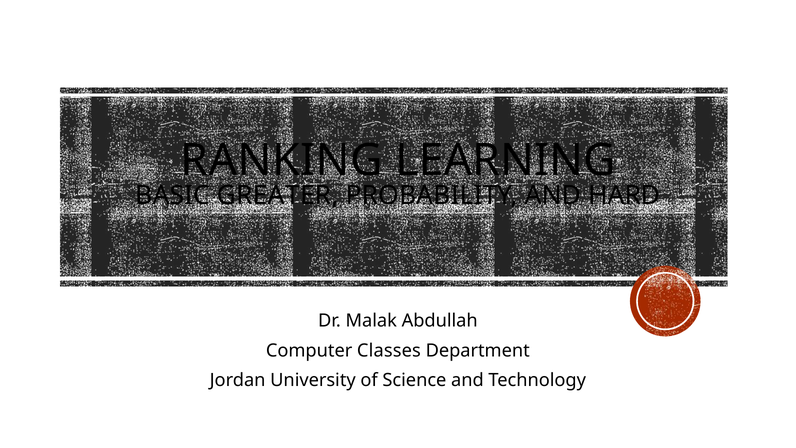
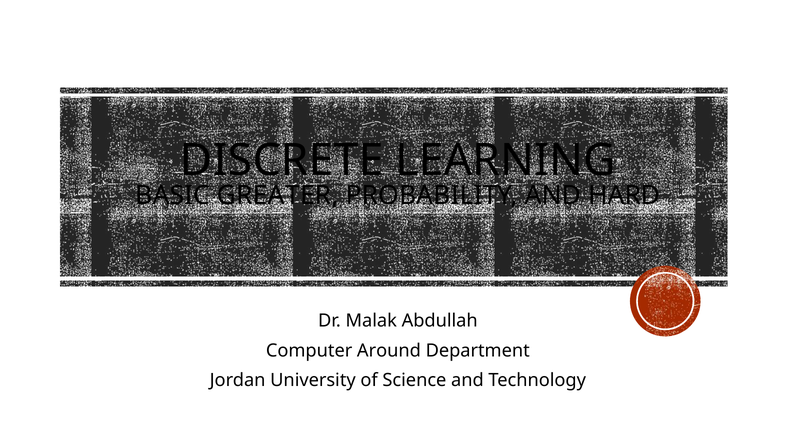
RANKING: RANKING -> DISCRETE
Classes: Classes -> Around
